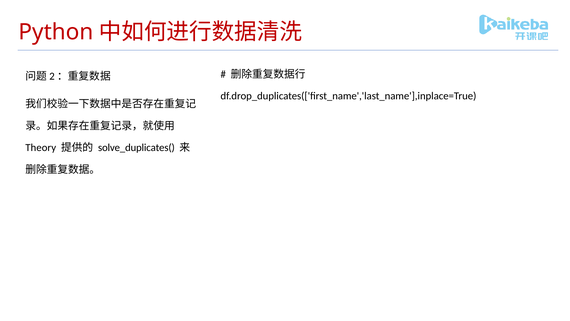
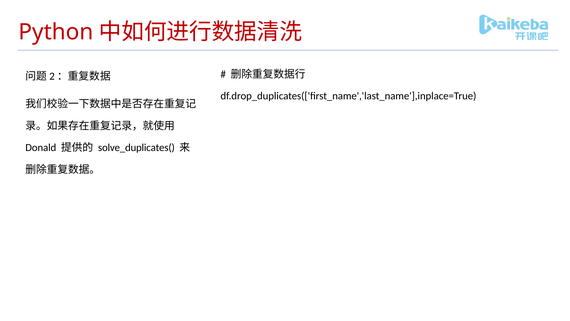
Theory: Theory -> Donald
